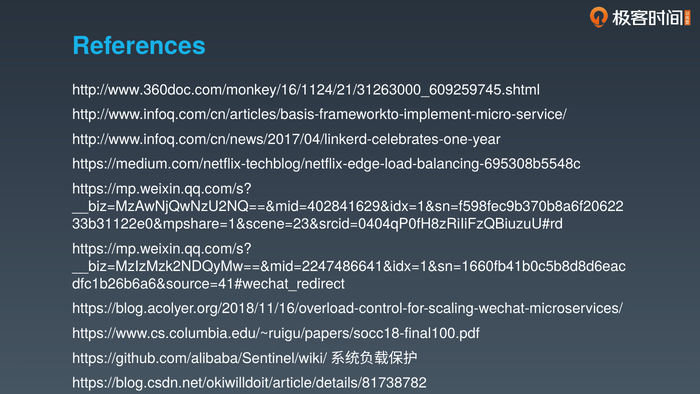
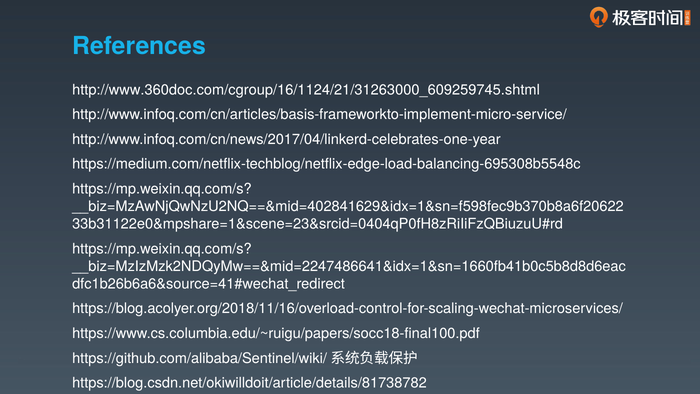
http://www.360doc.com/monkey/16/1124/21/31263000_609259745.shtml: http://www.360doc.com/monkey/16/1124/21/31263000_609259745.shtml -> http://www.360doc.com/cgroup/16/1124/21/31263000_609259745.shtml
